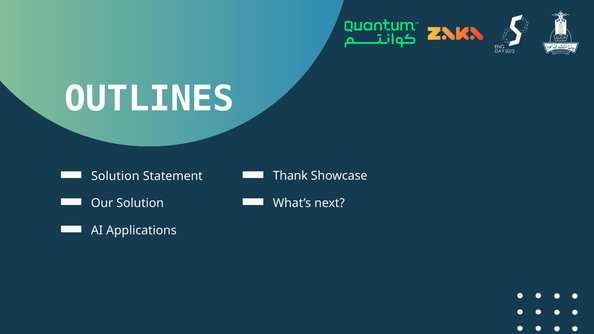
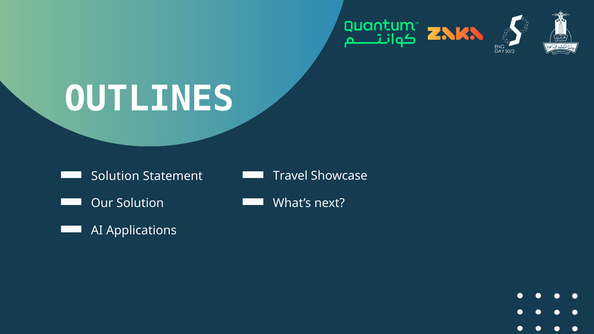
Thank: Thank -> Travel
